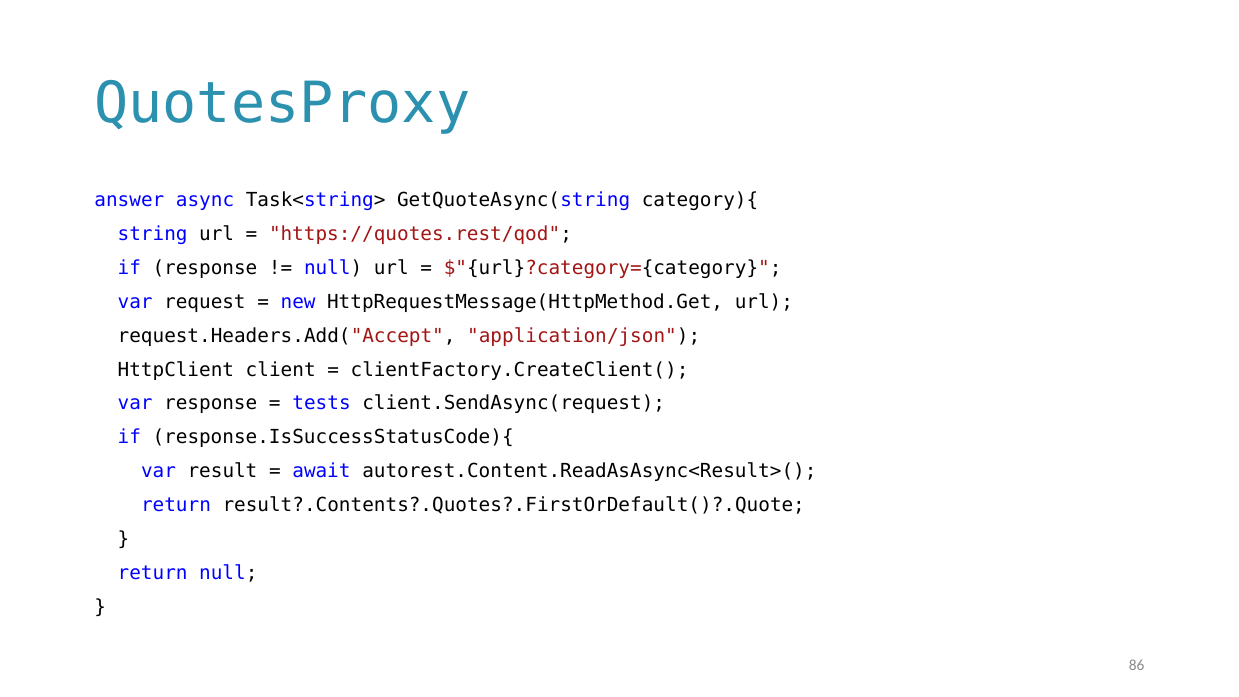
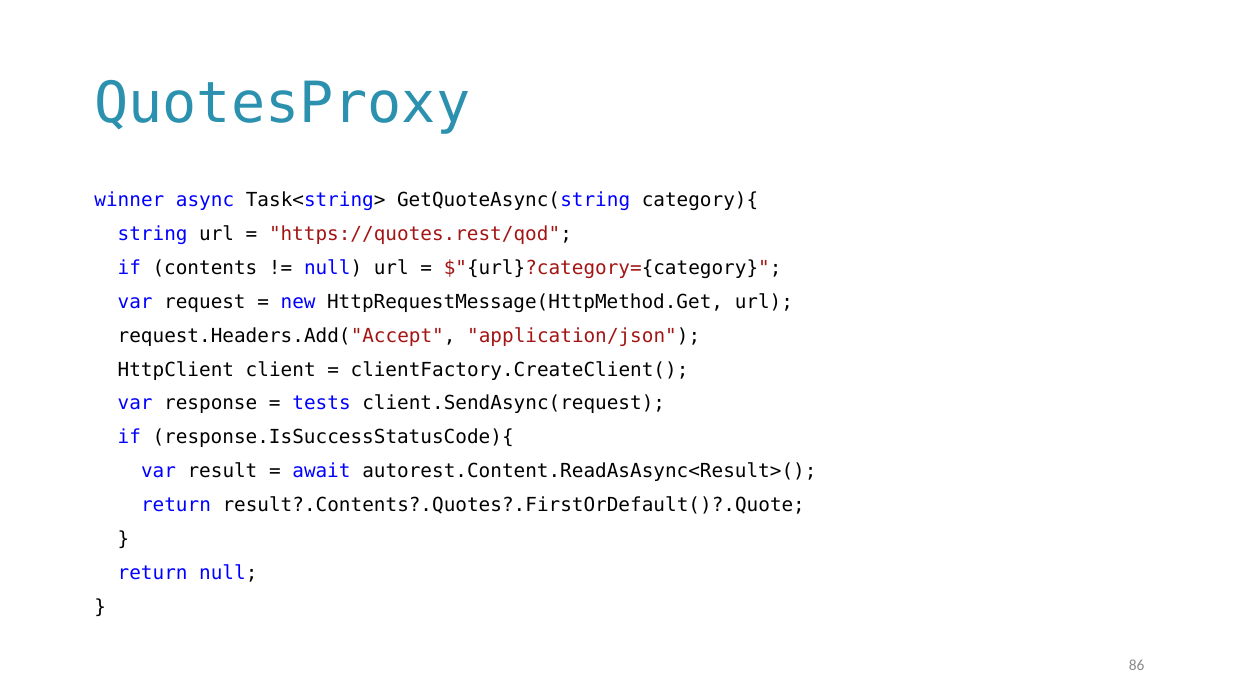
answer: answer -> winner
if response: response -> contents
